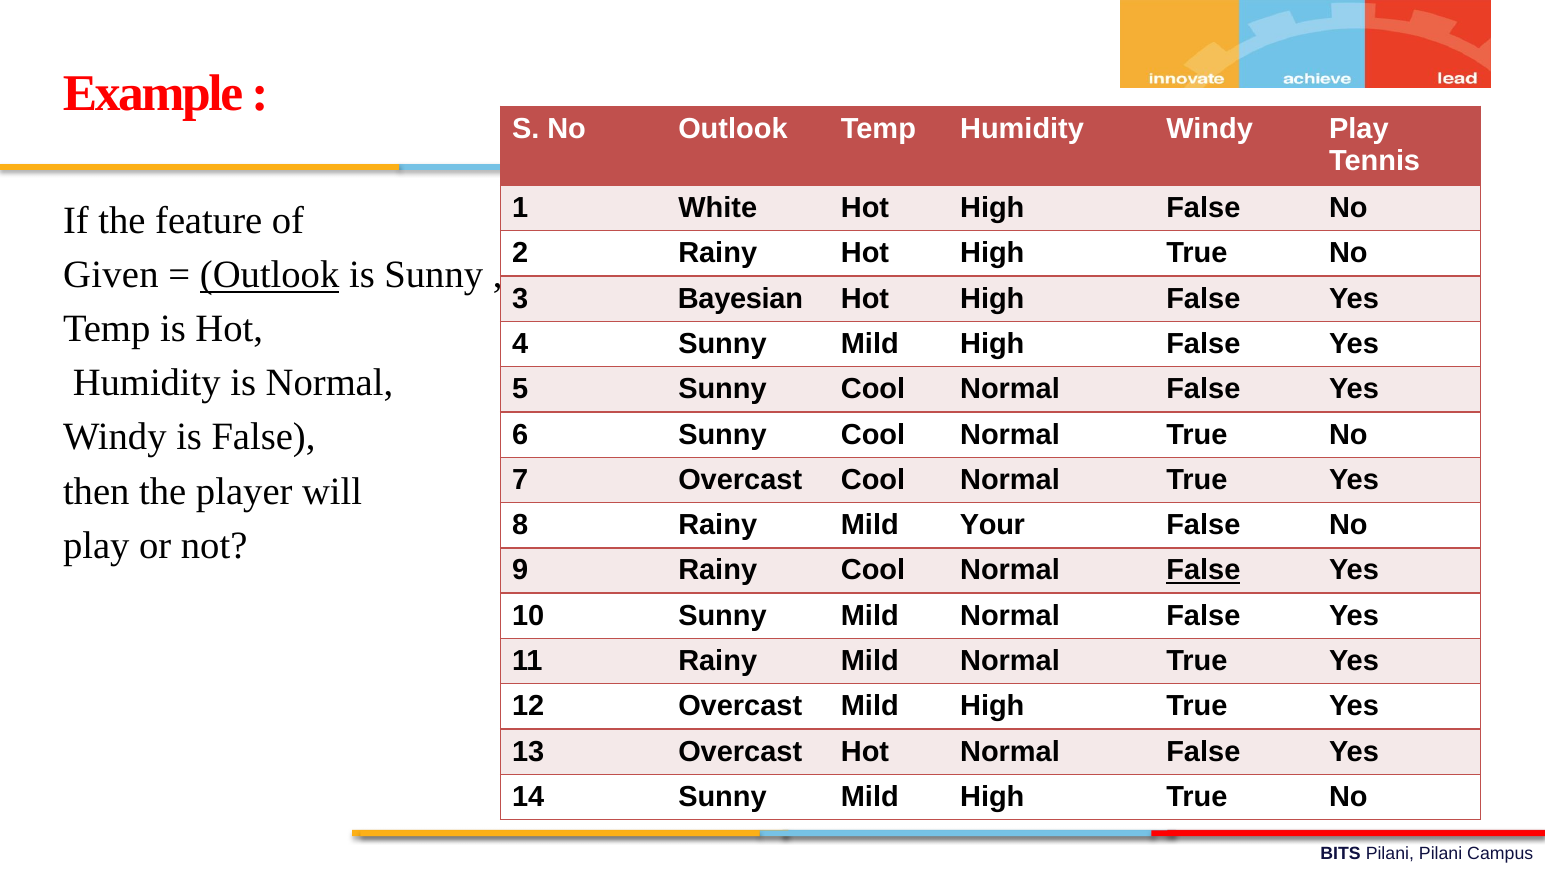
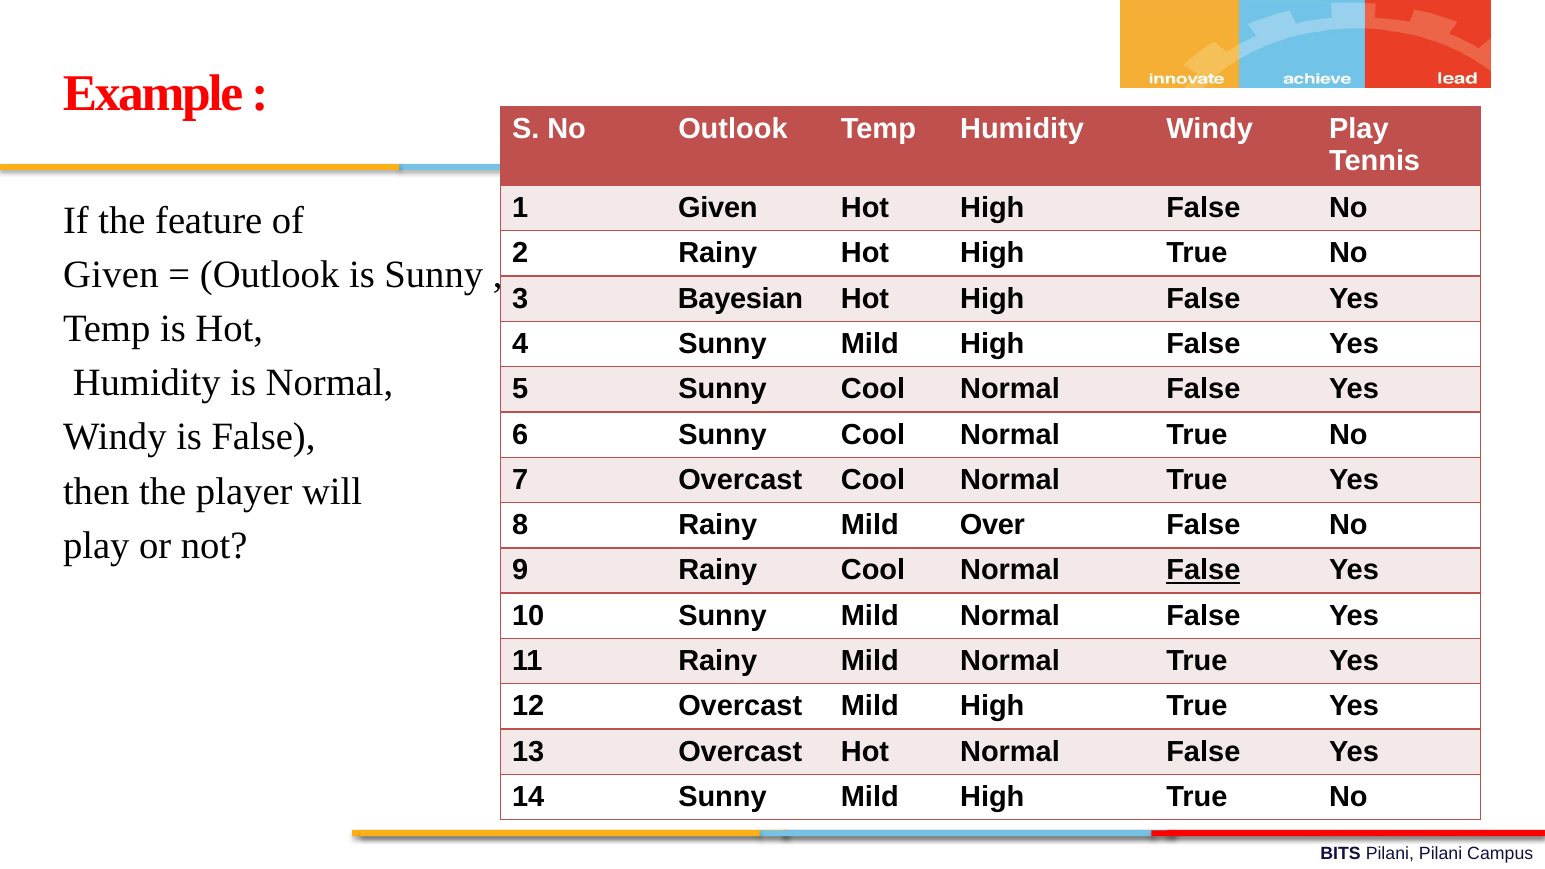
1 White: White -> Given
Outlook at (270, 275) underline: present -> none
Your: Your -> Over
